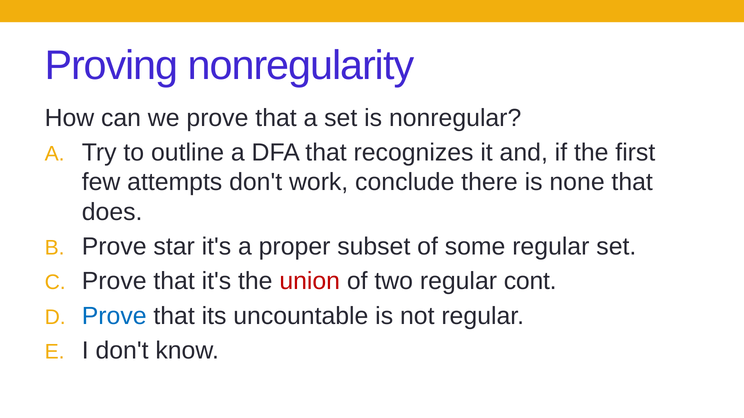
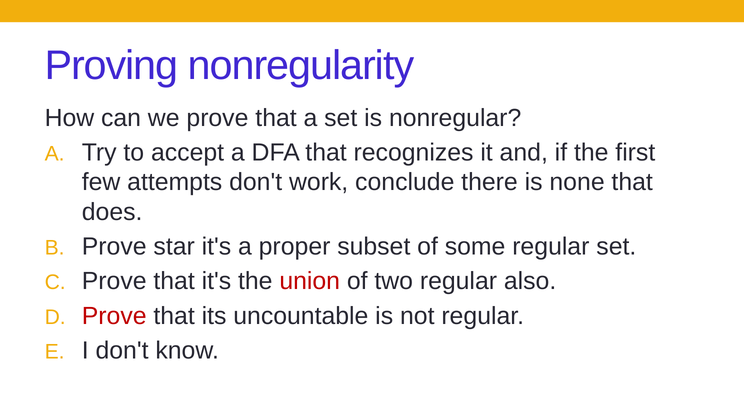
outline: outline -> accept
cont: cont -> also
Prove at (114, 316) colour: blue -> red
